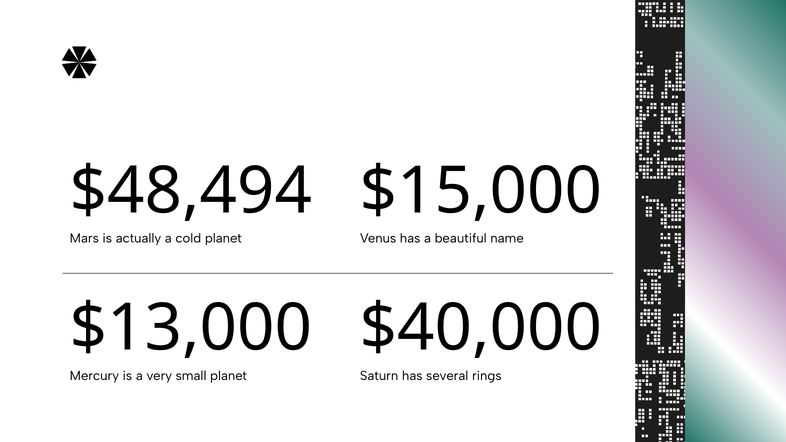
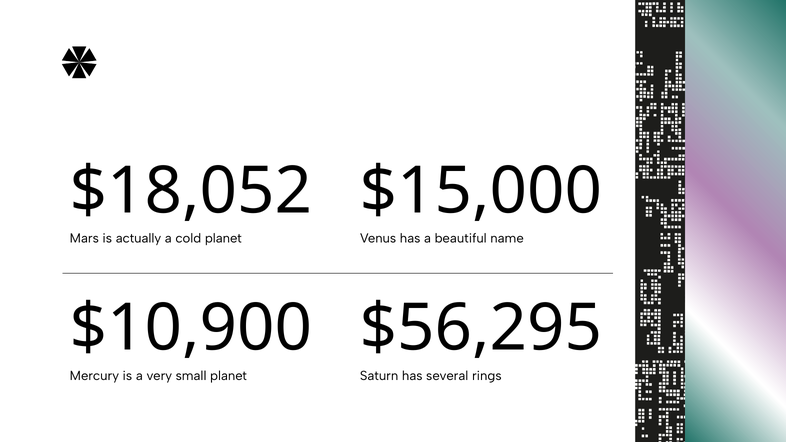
$48,494: $48,494 -> $18,052
$13,000: $13,000 -> $10,900
$40,000: $40,000 -> $56,295
